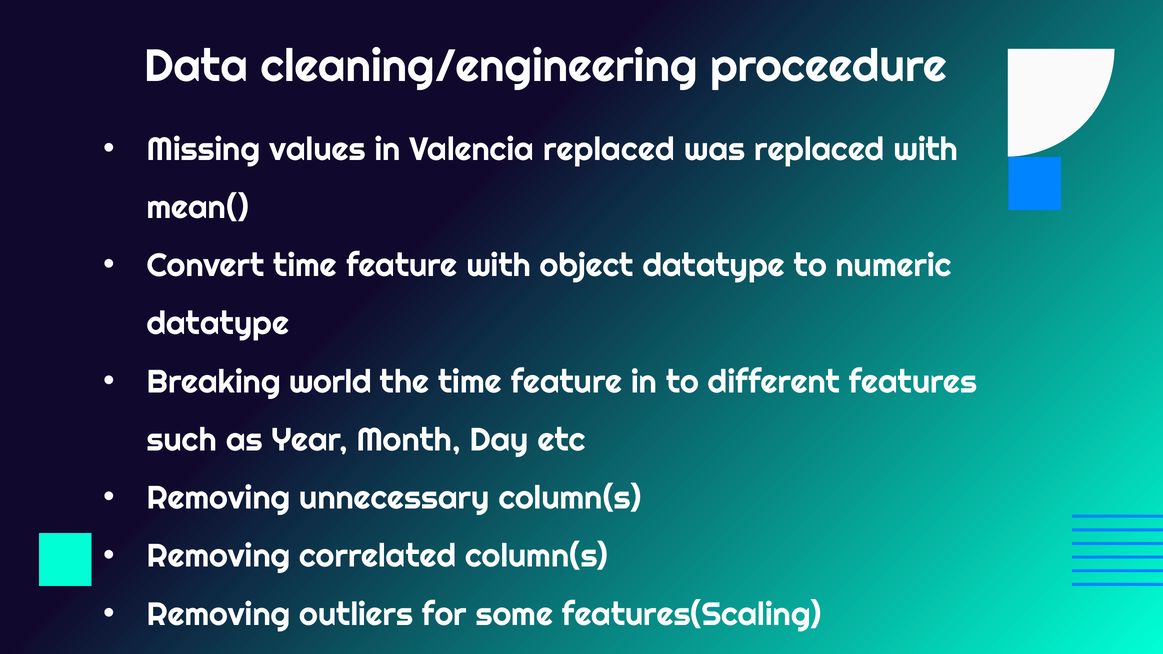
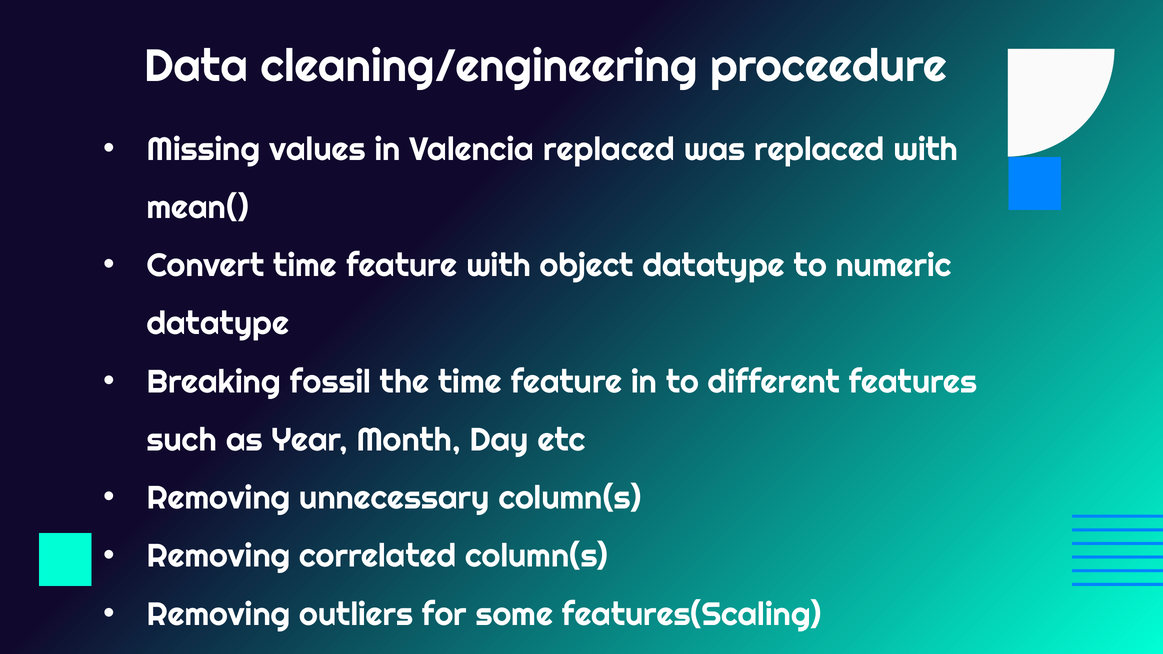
world: world -> fossil
